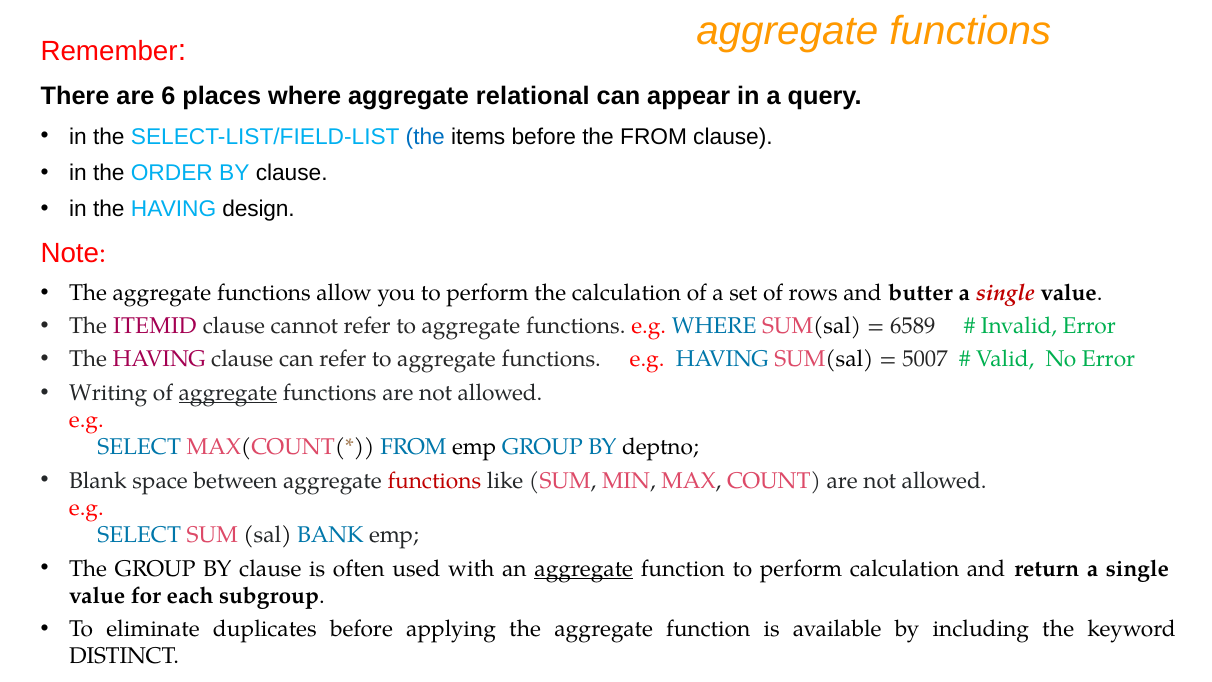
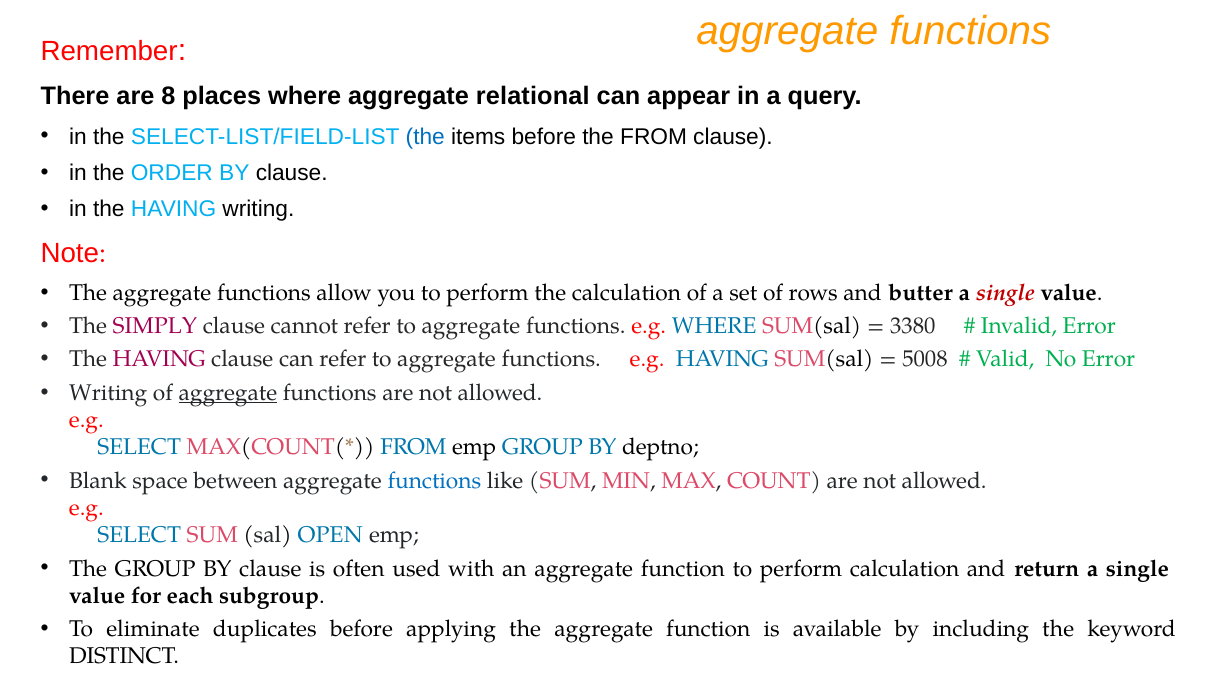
6: 6 -> 8
HAVING design: design -> writing
ITEMID: ITEMID -> SIMPLY
6589: 6589 -> 3380
5007: 5007 -> 5008
functions at (434, 481) colour: red -> blue
BANK: BANK -> OPEN
aggregate at (584, 568) underline: present -> none
